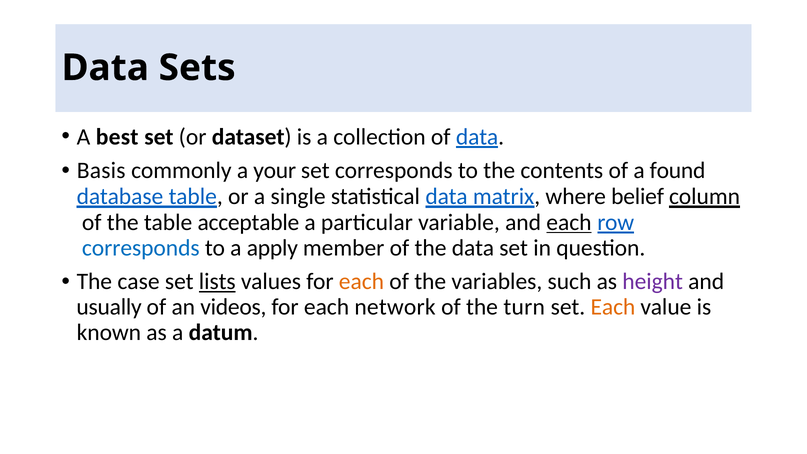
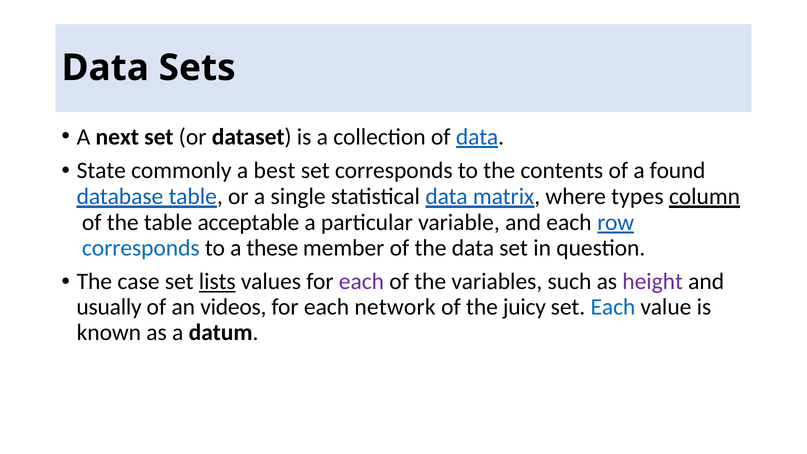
best: best -> next
Basis: Basis -> State
your: your -> best
belief: belief -> types
each at (569, 222) underline: present -> none
apply: apply -> these
each at (361, 282) colour: orange -> purple
turn: turn -> juicy
Each at (613, 307) colour: orange -> blue
